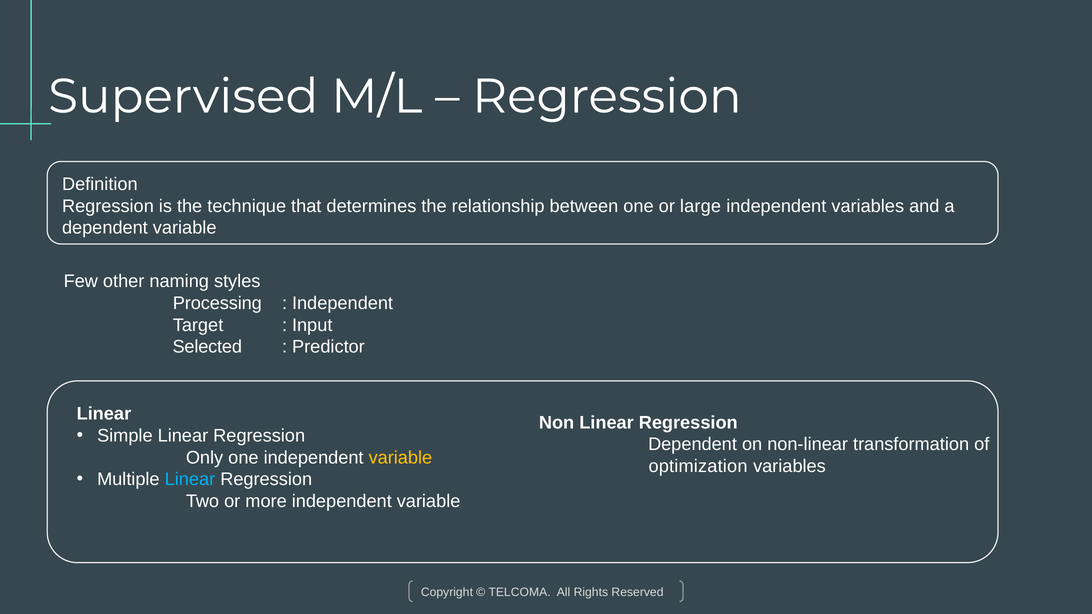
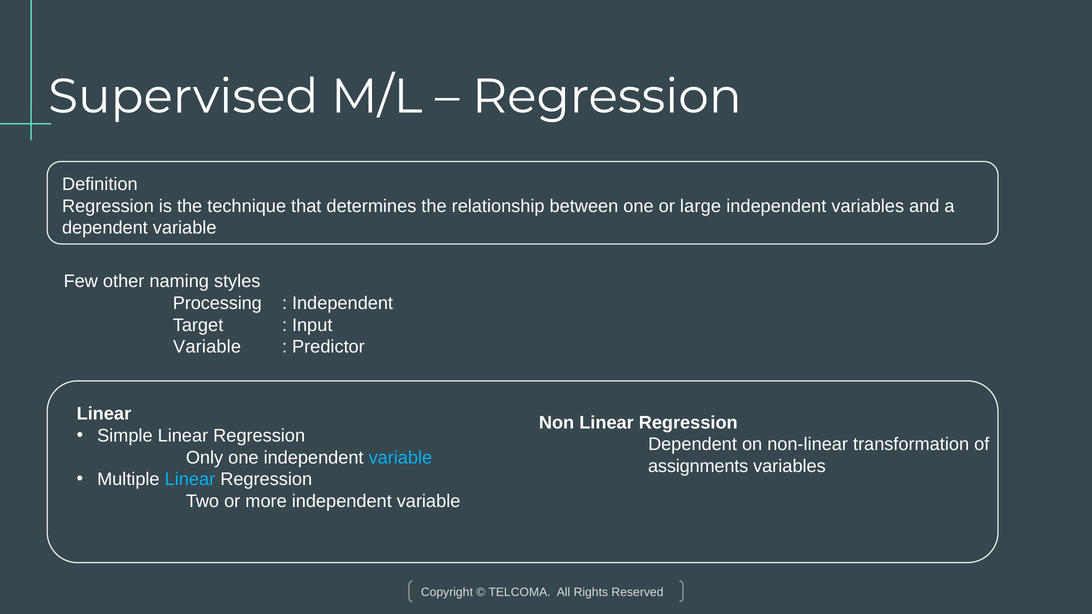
Selected at (207, 347): Selected -> Variable
variable at (400, 458) colour: yellow -> light blue
optimization: optimization -> assignments
